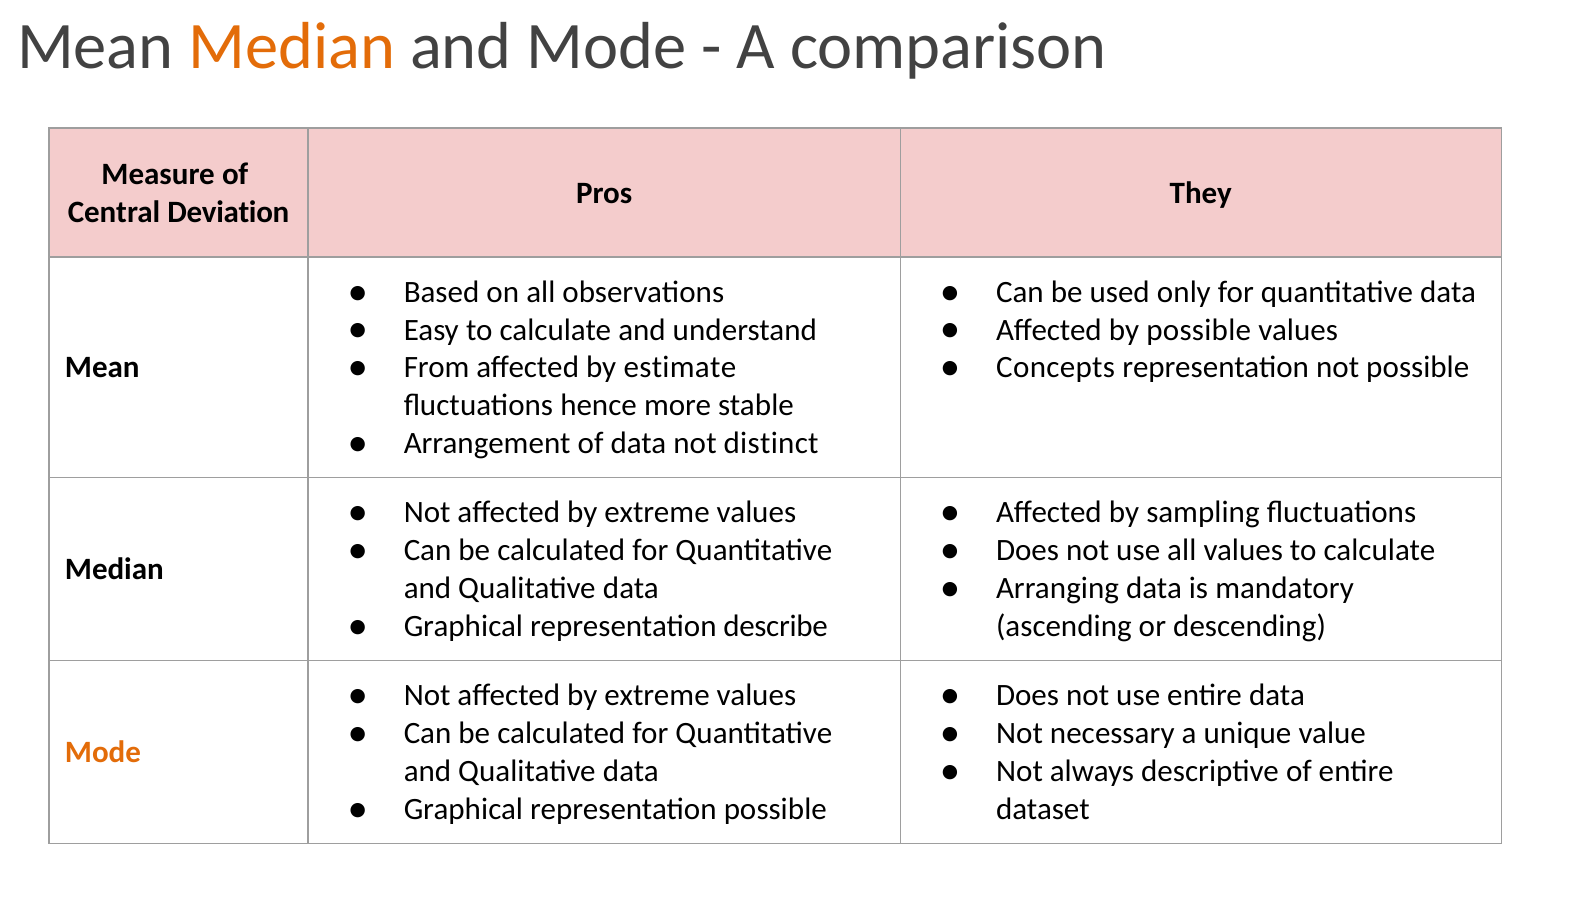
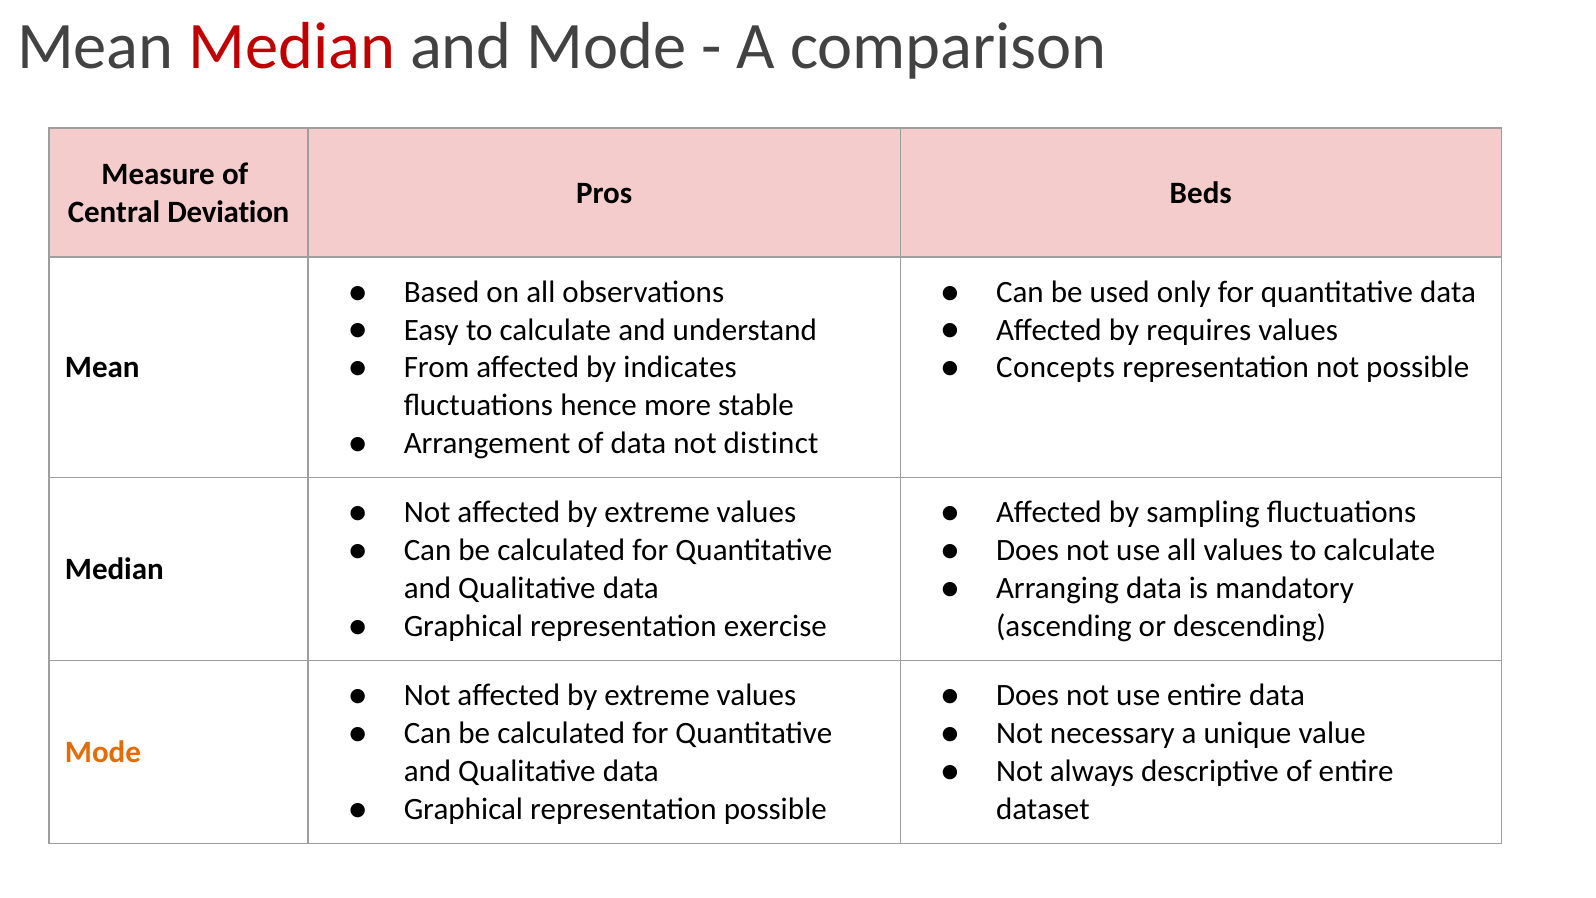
Median at (292, 47) colour: orange -> red
They: They -> Beds
by possible: possible -> requires
estimate: estimate -> indicates
describe: describe -> exercise
